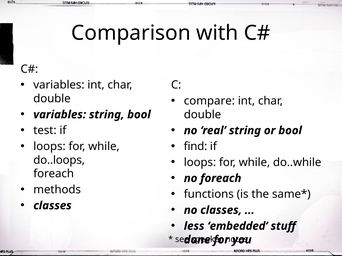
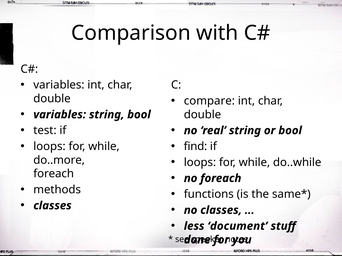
do..loops: do..loops -> do..more
embedded: embedded -> document
